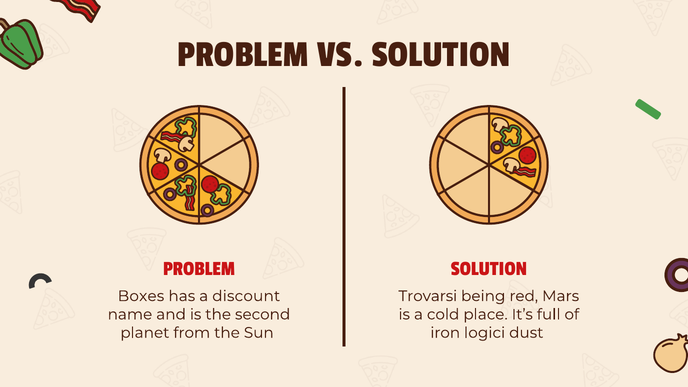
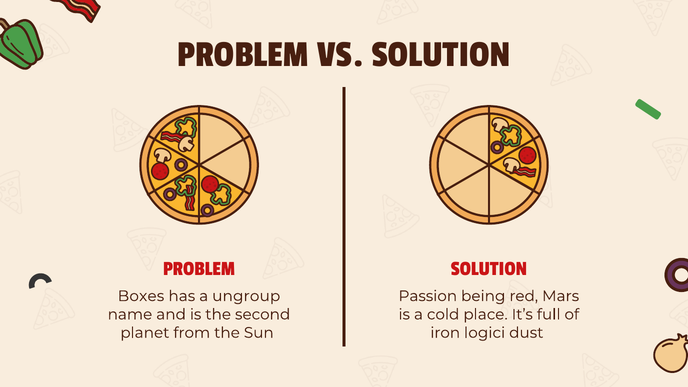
discount: discount -> ungroup
Trovarsi: Trovarsi -> Passion
